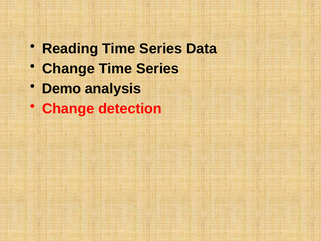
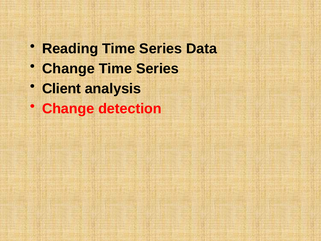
Demo: Demo -> Client
